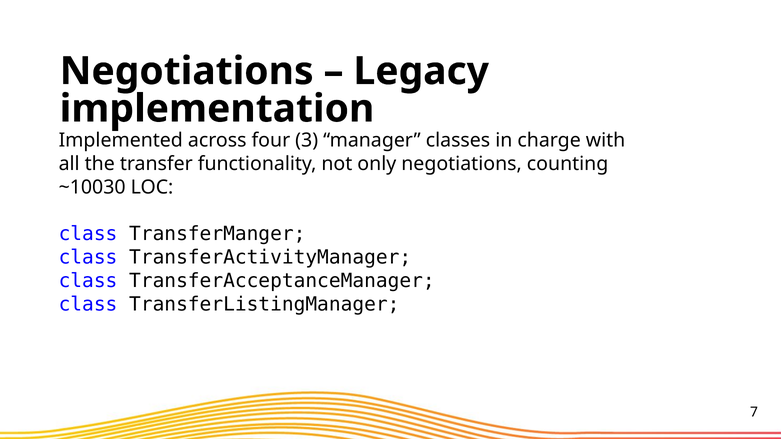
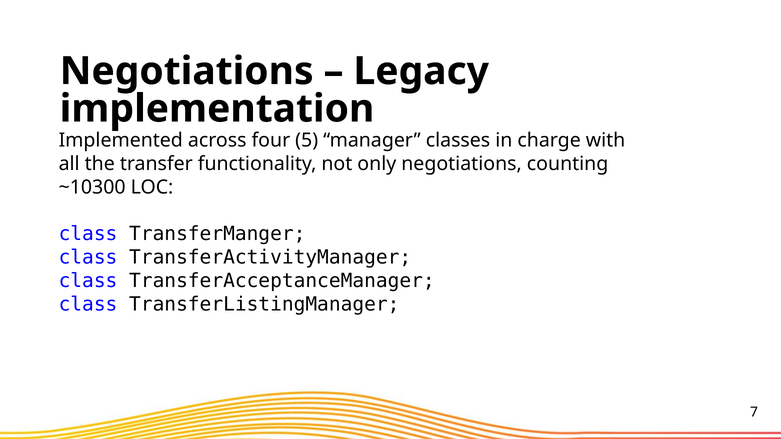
3: 3 -> 5
~10030: ~10030 -> ~10300
